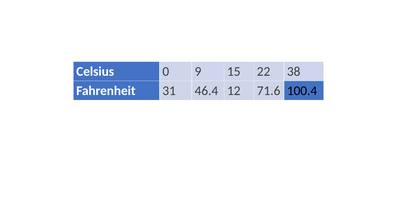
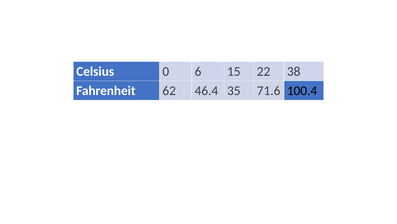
9: 9 -> 6
31: 31 -> 62
12: 12 -> 35
